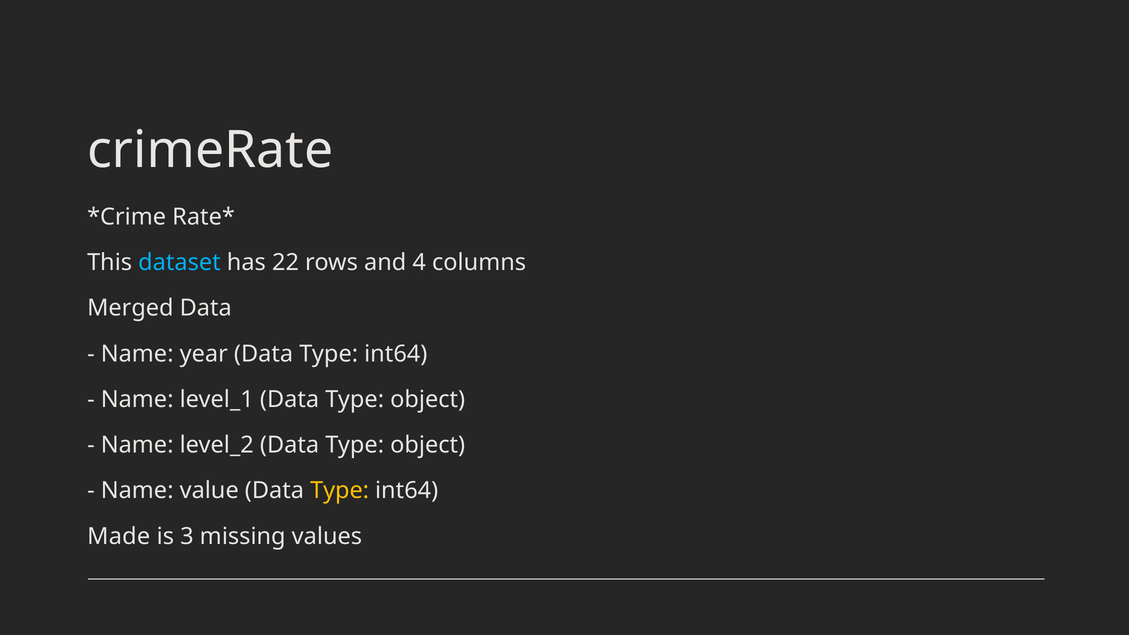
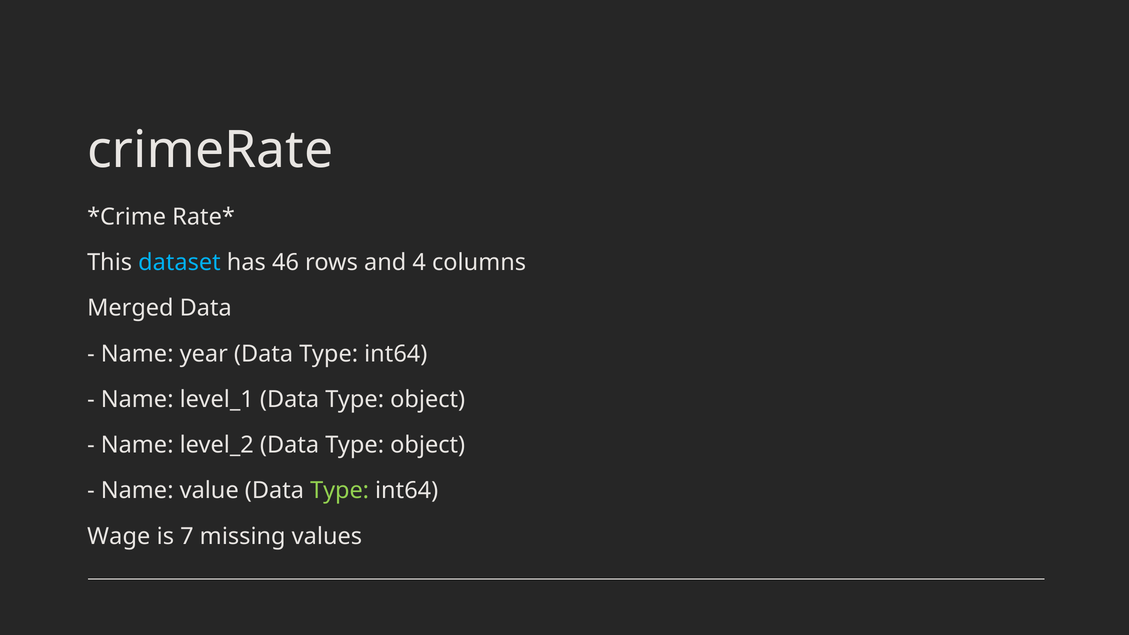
22: 22 -> 46
Type at (340, 491) colour: yellow -> light green
Made: Made -> Wage
3: 3 -> 7
